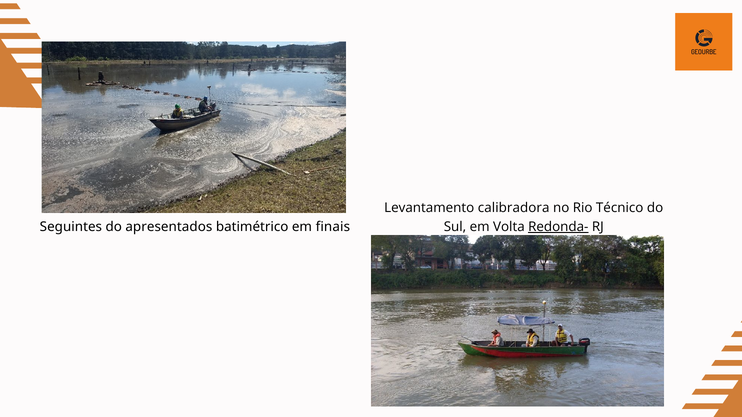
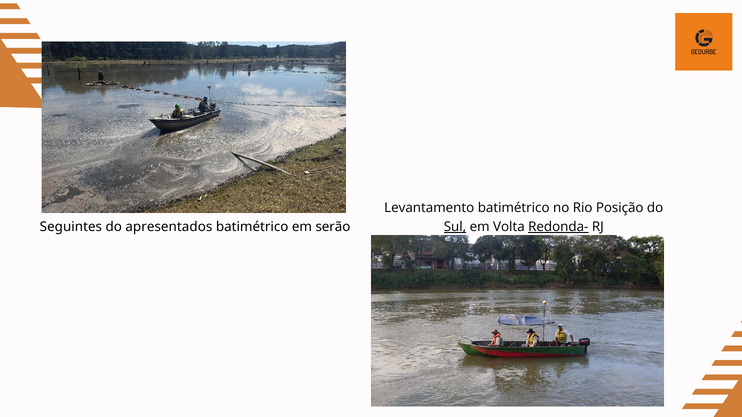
Levantamento calibradora: calibradora -> batimétrico
Técnico: Técnico -> Posição
Sul underline: none -> present
finais: finais -> serão
